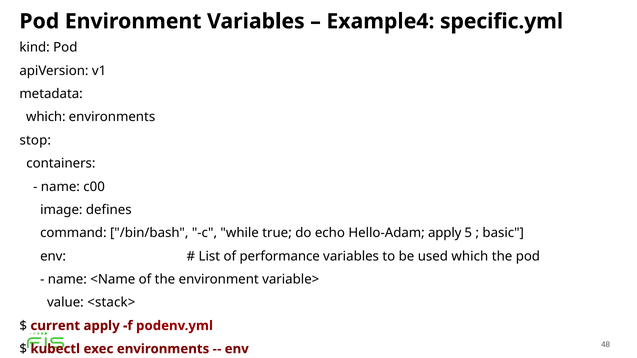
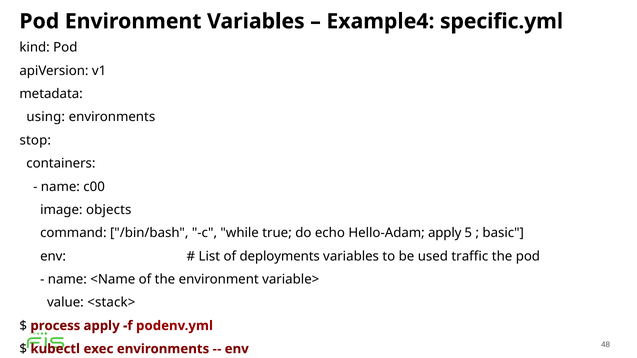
which at (46, 117): which -> using
defines: defines -> objects
performance: performance -> deployments
used which: which -> traffic
current: current -> process
